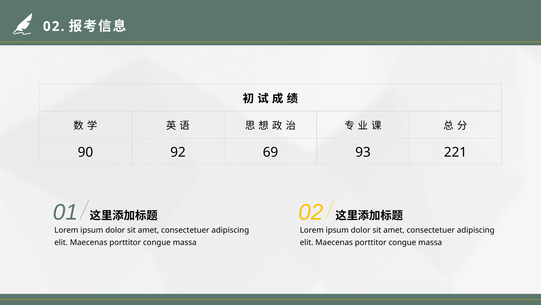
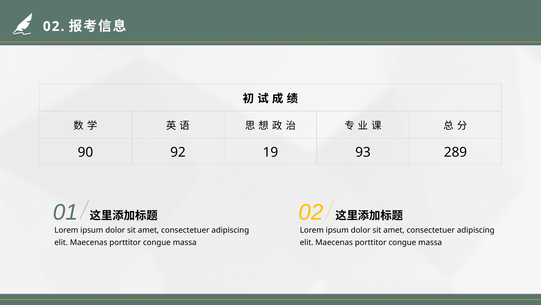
69: 69 -> 19
221: 221 -> 289
